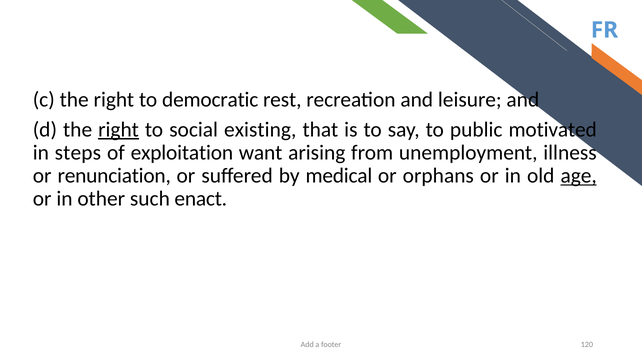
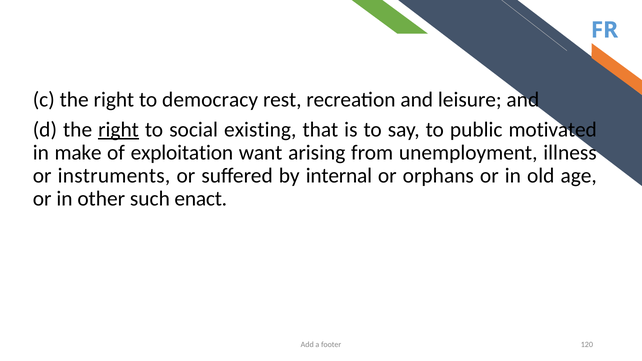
democratic: democratic -> democracy
steps: steps -> make
renunciation: renunciation -> instruments
medical: medical -> internal
age underline: present -> none
